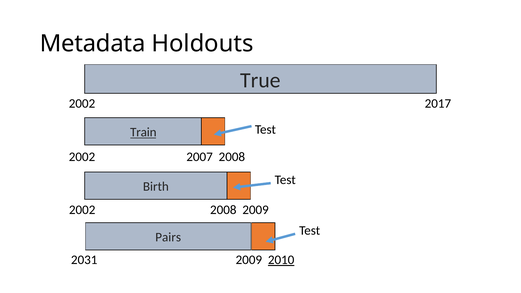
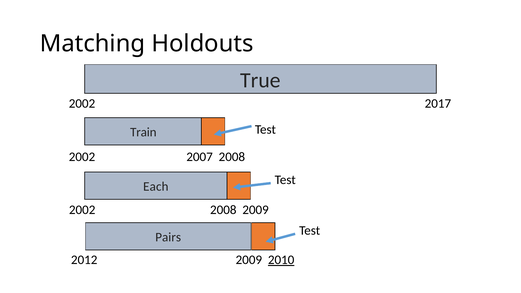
Metadata: Metadata -> Matching
Train underline: present -> none
Birth: Birth -> Each
2031: 2031 -> 2012
